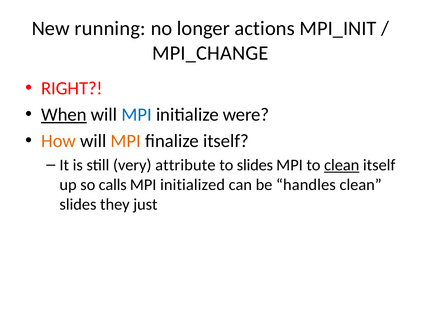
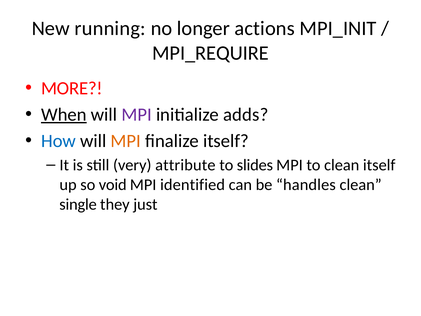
MPI_CHANGE: MPI_CHANGE -> MPI_REQUIRE
RIGHT: RIGHT -> MORE
MPI at (137, 115) colour: blue -> purple
were: were -> adds
How colour: orange -> blue
clean at (342, 165) underline: present -> none
calls: calls -> void
initialized: initialized -> identified
slides at (78, 204): slides -> single
